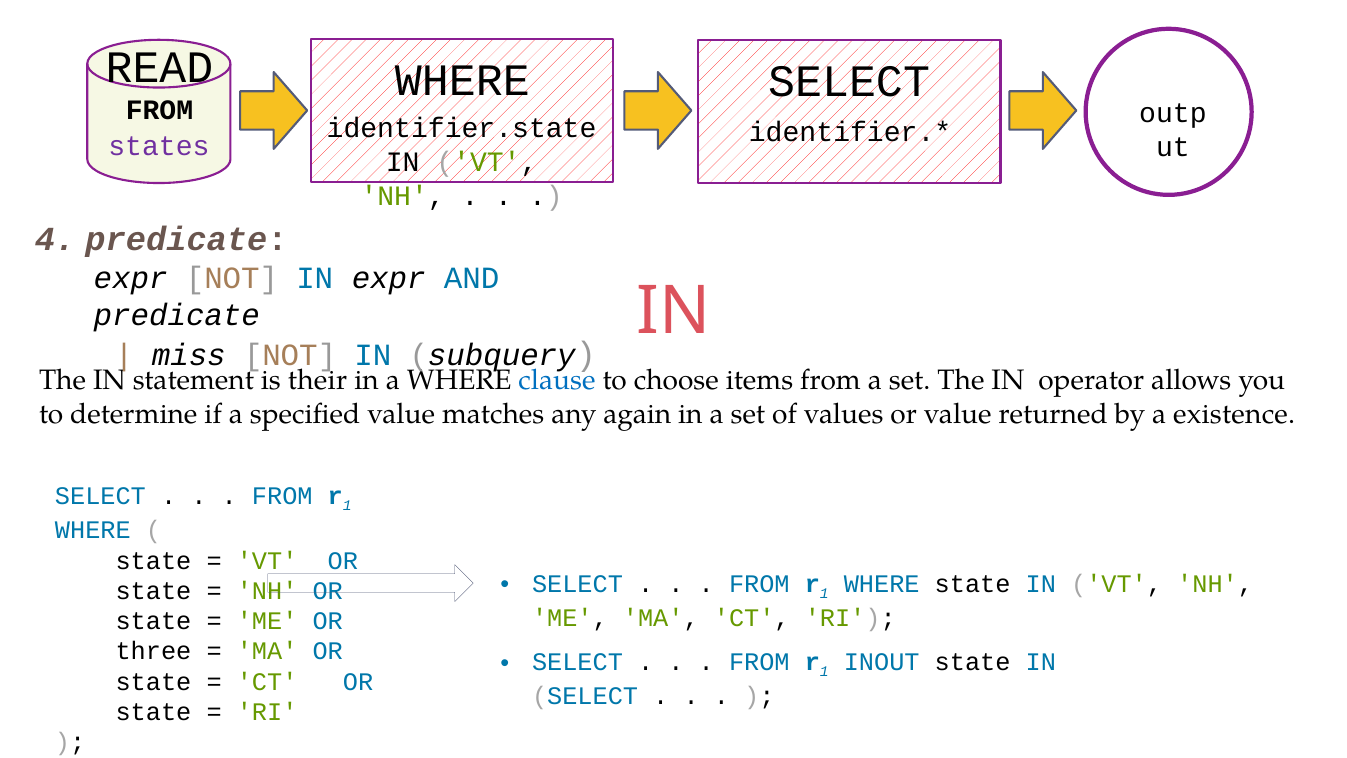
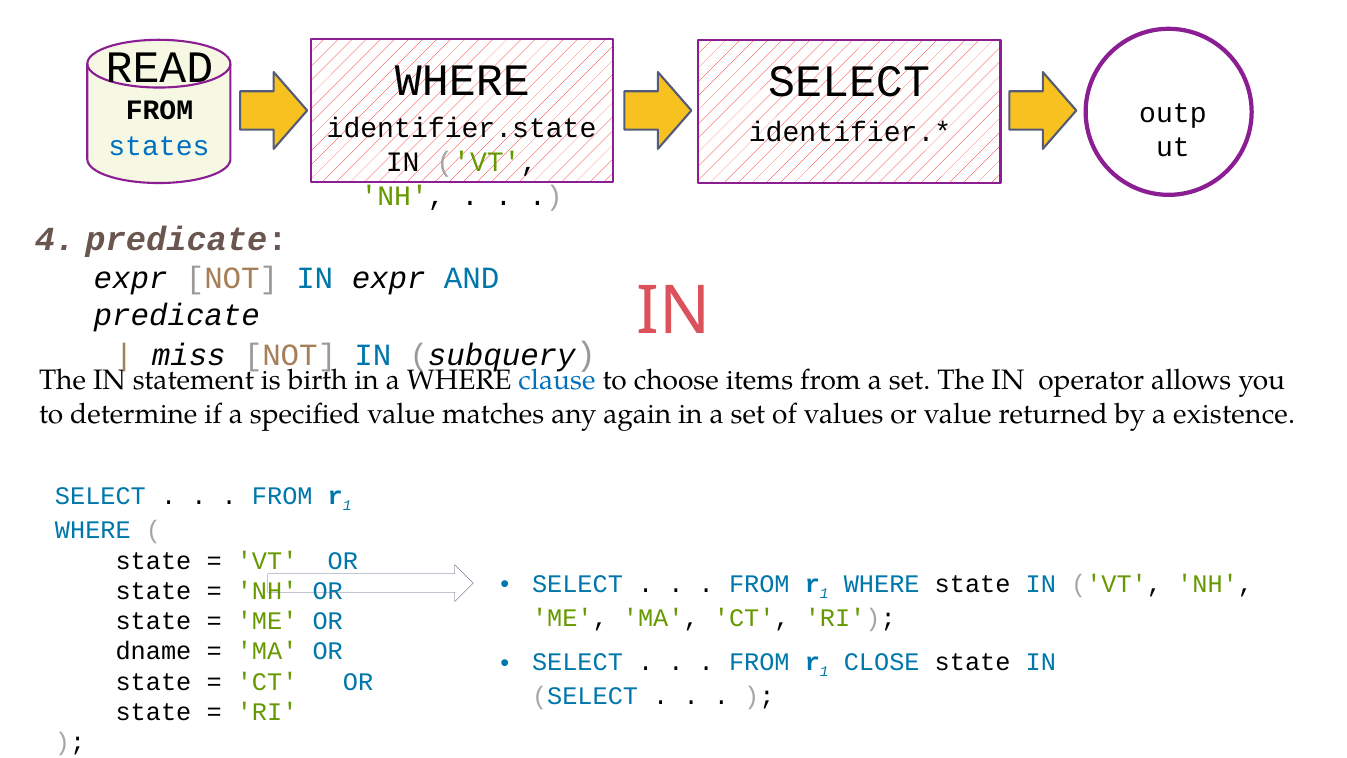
states colour: purple -> blue
their: their -> birth
three: three -> dname
INOUT: INOUT -> CLOSE
